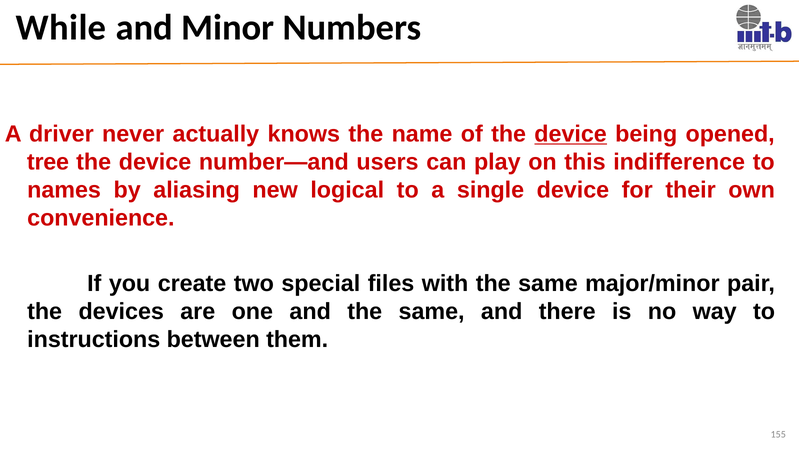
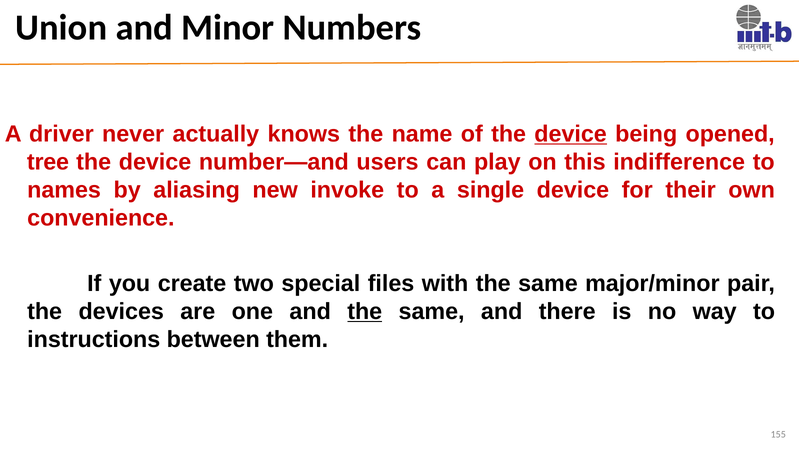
While: While -> Union
logical: logical -> invoke
the at (365, 311) underline: none -> present
